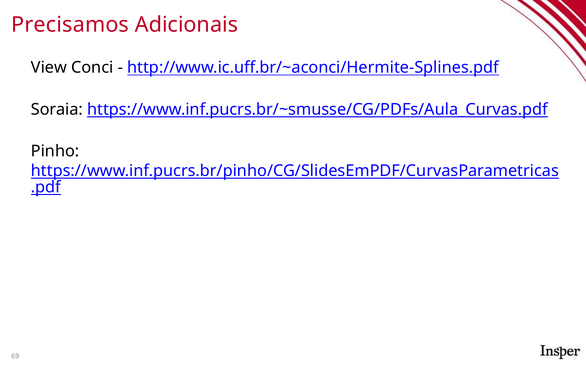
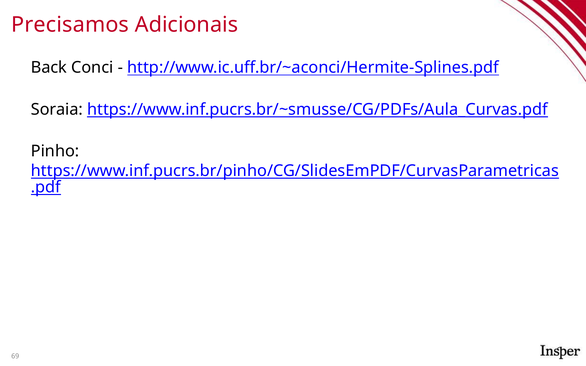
View: View -> Back
